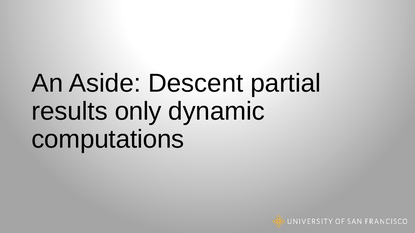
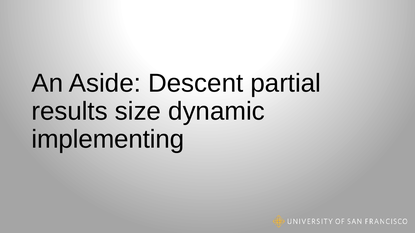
only: only -> size
computations: computations -> implementing
